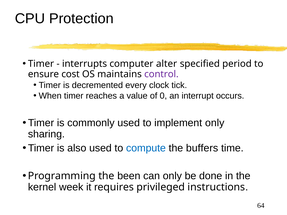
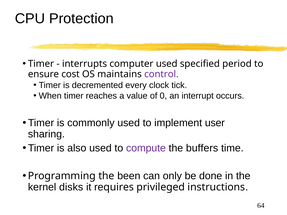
computer alter: alter -> used
implement only: only -> user
compute colour: blue -> purple
week: week -> disks
